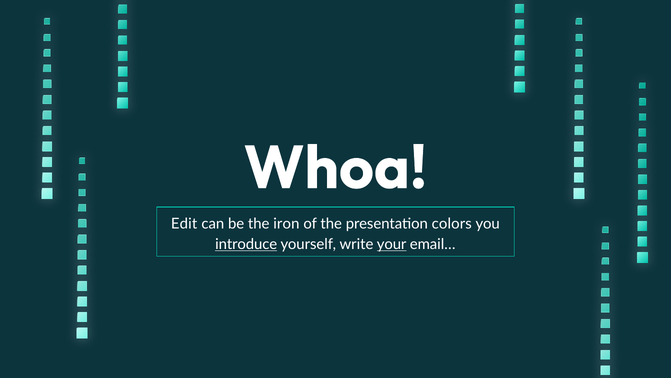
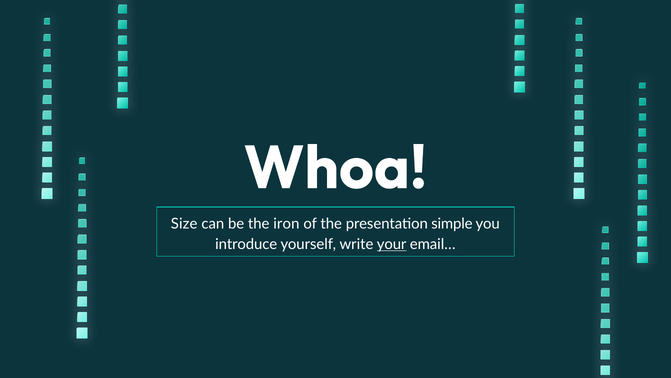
Edit: Edit -> Size
colors: colors -> simple
introduce underline: present -> none
